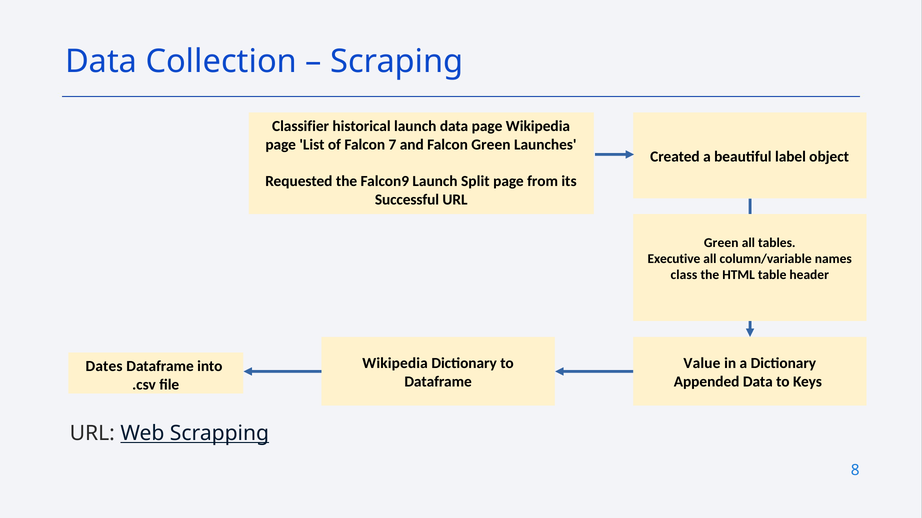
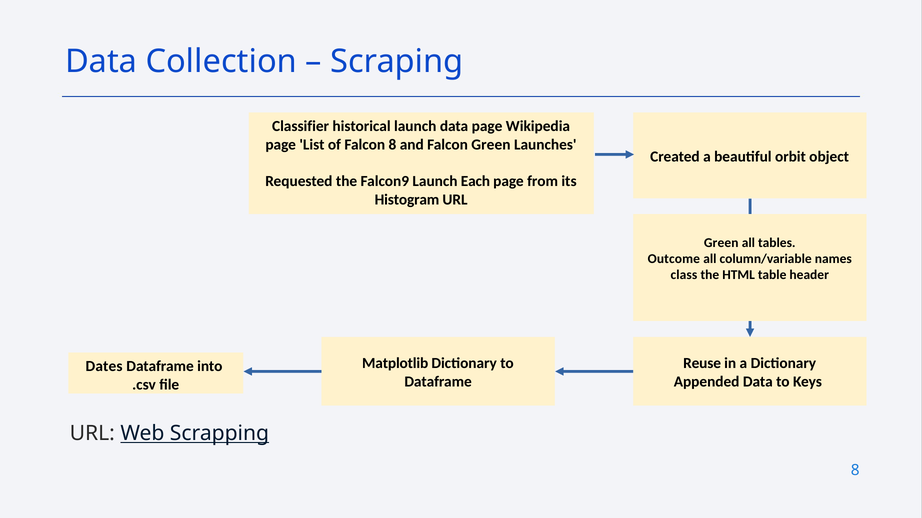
Falcon 7: 7 -> 8
label: label -> orbit
Split: Split -> Each
Successful: Successful -> Histogram
Executive: Executive -> Outcome
Wikipedia at (395, 364): Wikipedia -> Matplotlib
Value: Value -> Reuse
